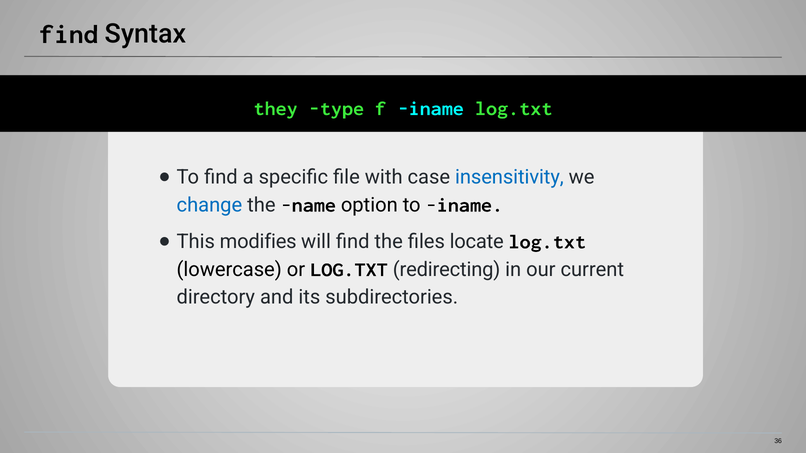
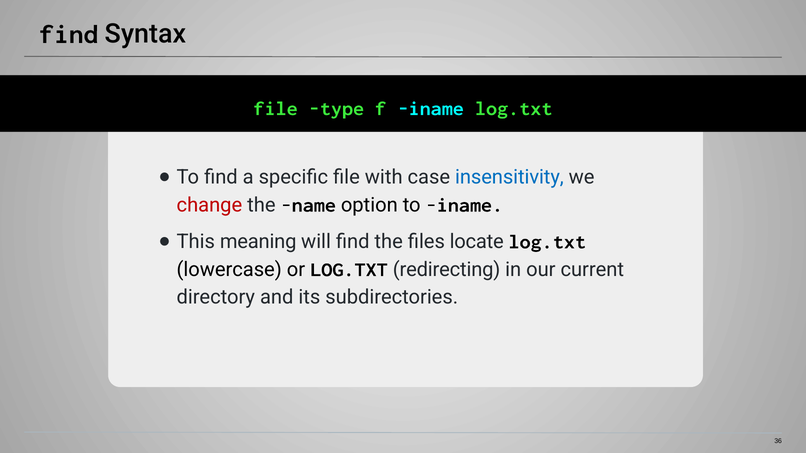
they at (276, 109): they -> file
change colour: blue -> red
modifies: modifies -> meaning
